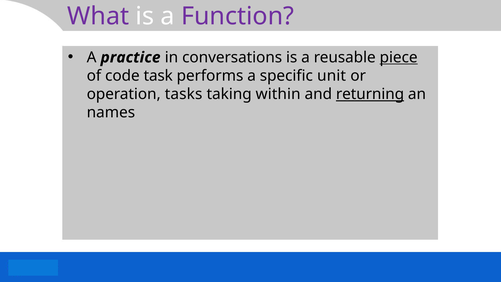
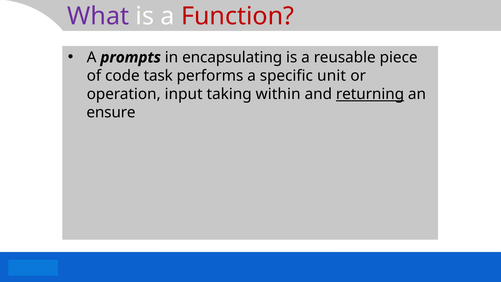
Function colour: purple -> red
practice: practice -> prompts
conversations: conversations -> encapsulating
piece underline: present -> none
tasks: tasks -> input
names: names -> ensure
